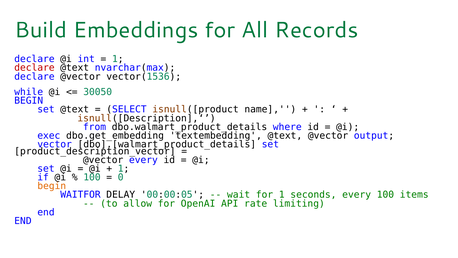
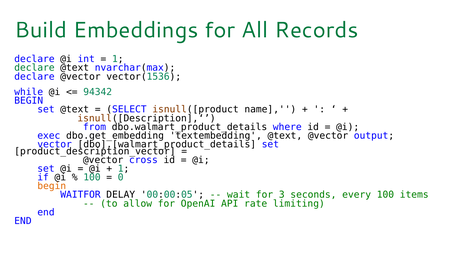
declare at (34, 68) colour: red -> green
30050: 30050 -> 94342
@vector every: every -> cross
for 1: 1 -> 3
